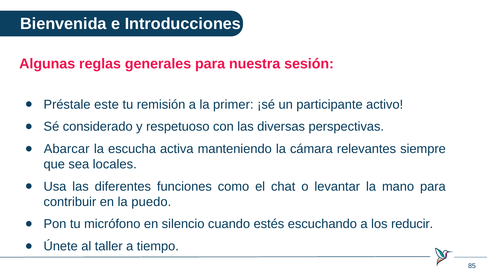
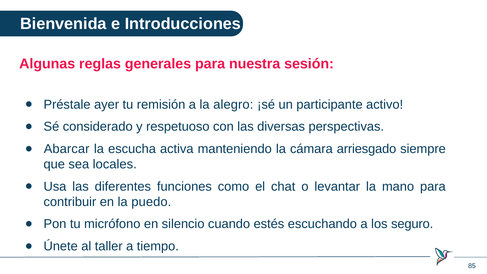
este: este -> ayer
primer: primer -> alegro
relevantes: relevantes -> arriesgado
reducir: reducir -> seguro
